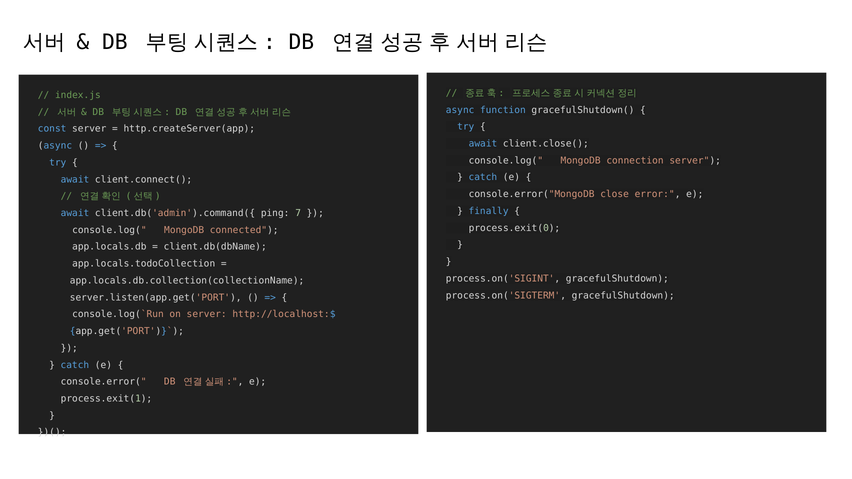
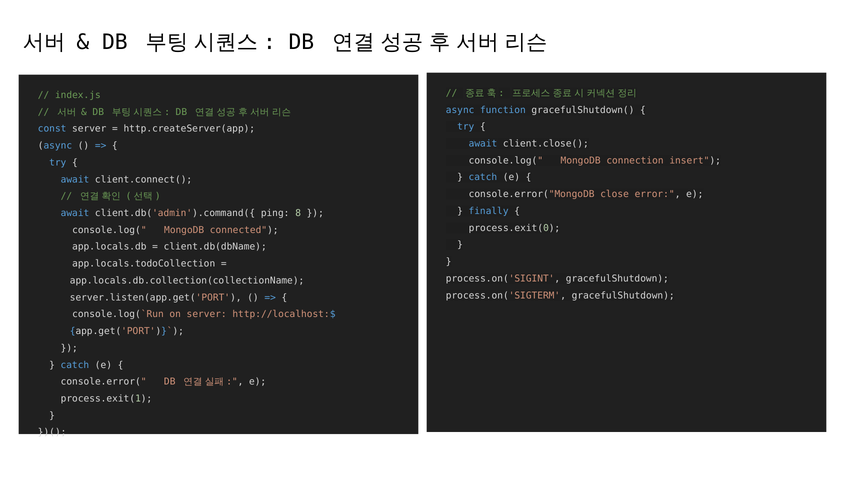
connection server: server -> insert
7: 7 -> 8
